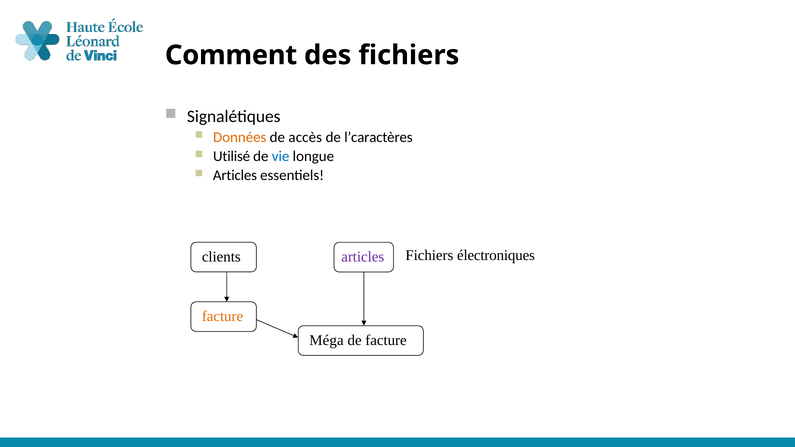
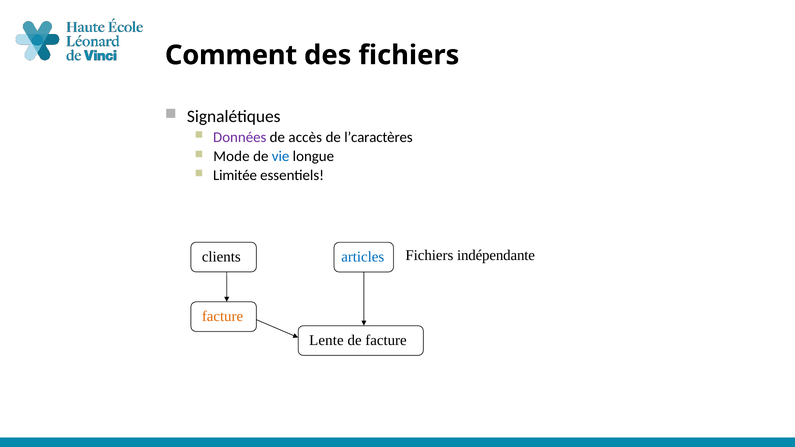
Données colour: orange -> purple
Utilisé: Utilisé -> Mode
Articles at (235, 176): Articles -> Limitée
articles at (363, 257) colour: purple -> blue
électroniques: électroniques -> indépendante
Méga: Méga -> Lente
